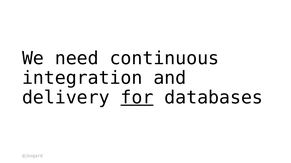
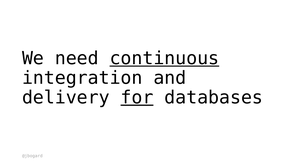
continuous underline: none -> present
